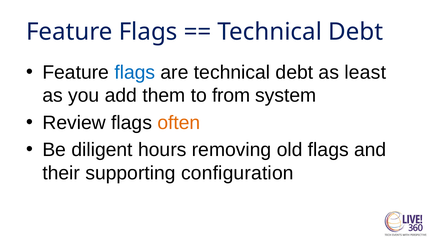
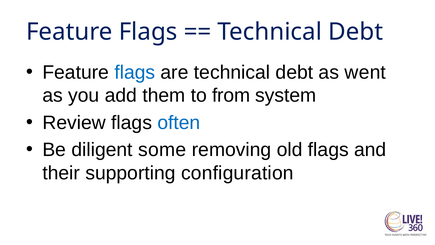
least: least -> went
often colour: orange -> blue
hours: hours -> some
